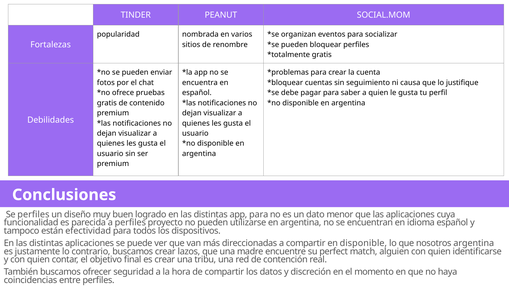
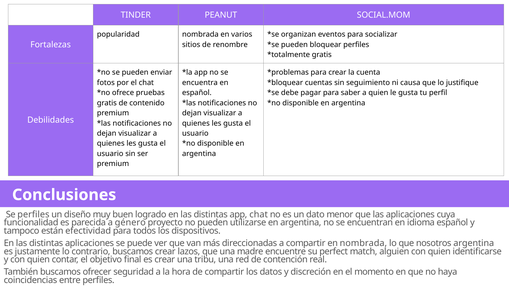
app para: para -> chat
a perfiles: perfiles -> género
en disponible: disponible -> nombrada
